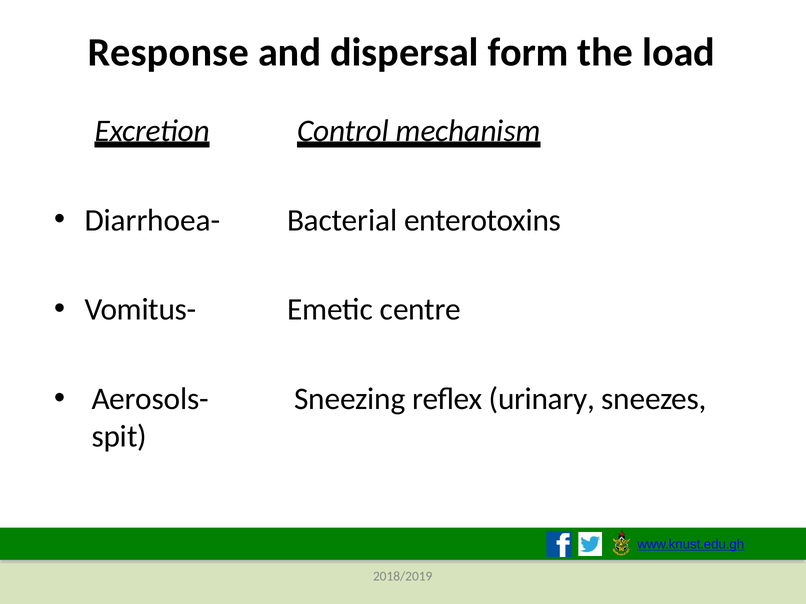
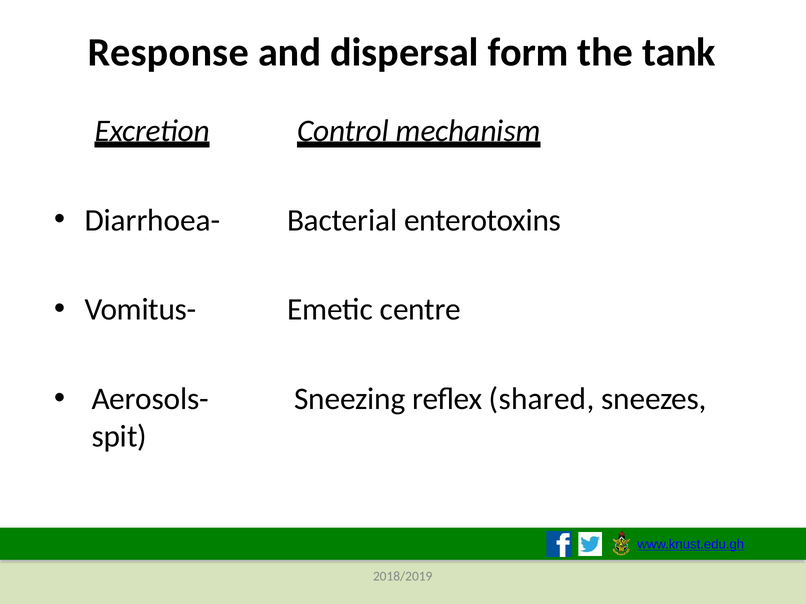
load: load -> tank
urinary: urinary -> shared
